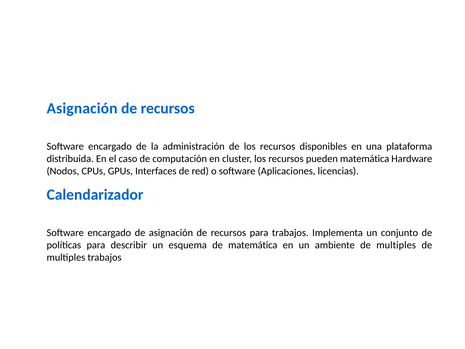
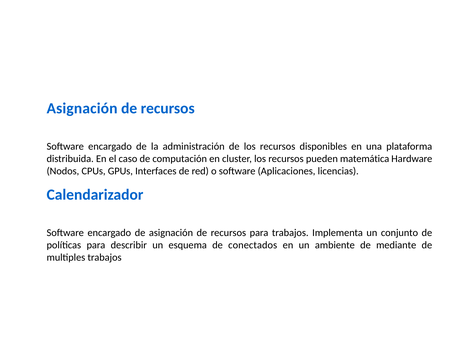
de matemática: matemática -> conectados
ambiente de multiples: multiples -> mediante
